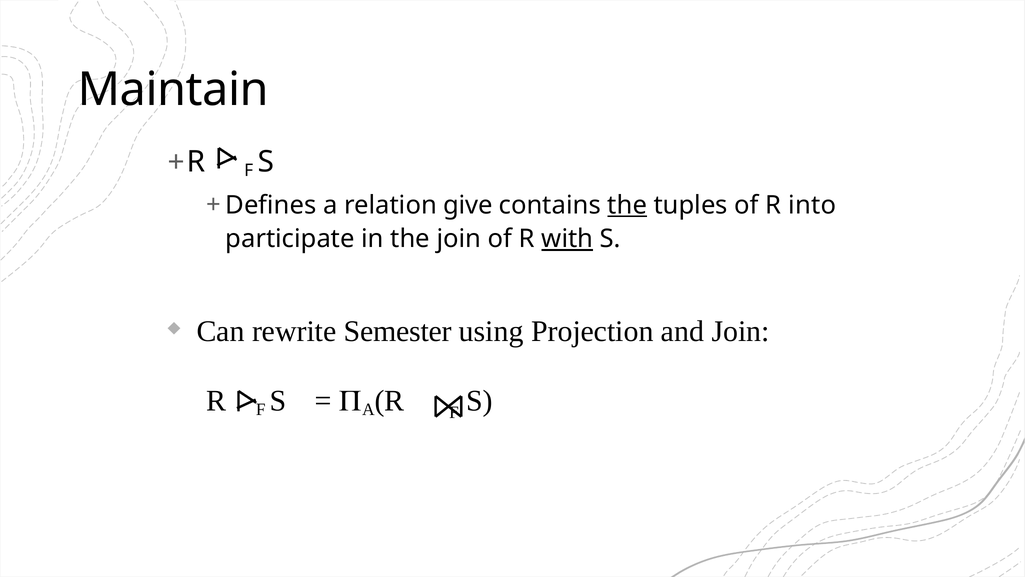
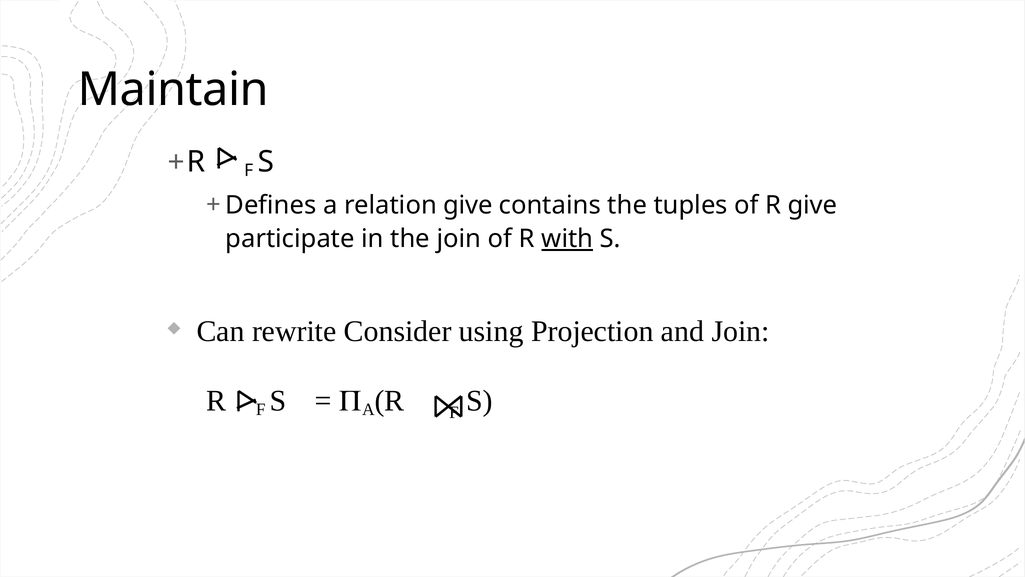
the at (627, 205) underline: present -> none
R into: into -> give
Semester: Semester -> Consider
